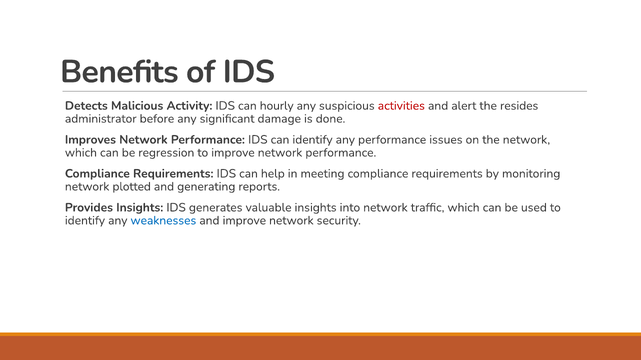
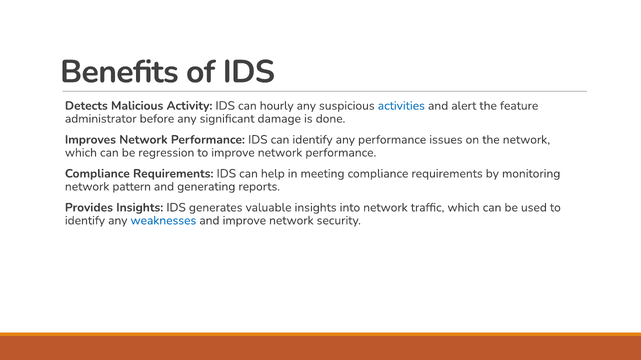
activities colour: red -> blue
resides: resides -> feature
plotted: plotted -> pattern
